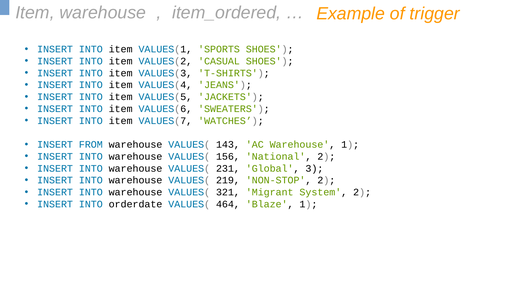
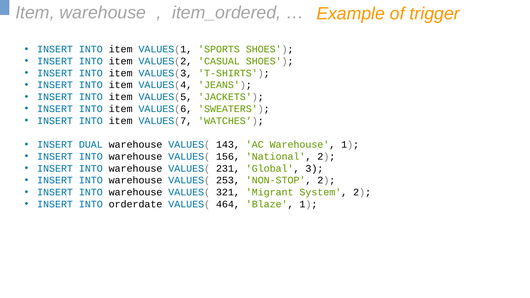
FROM: FROM -> DUAL
219: 219 -> 253
